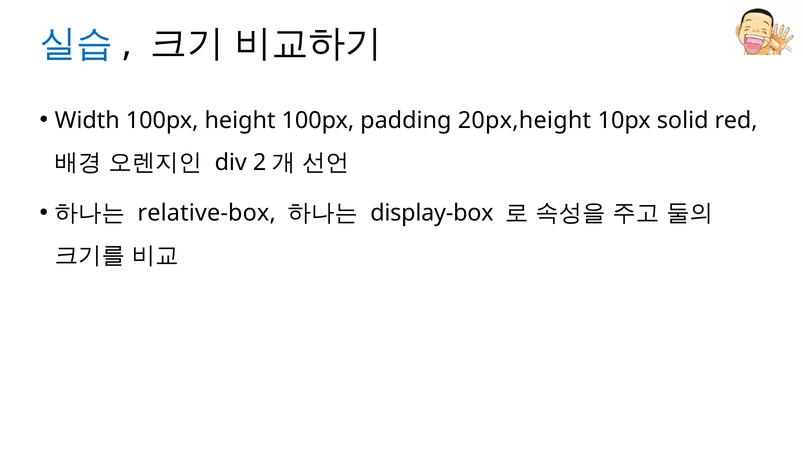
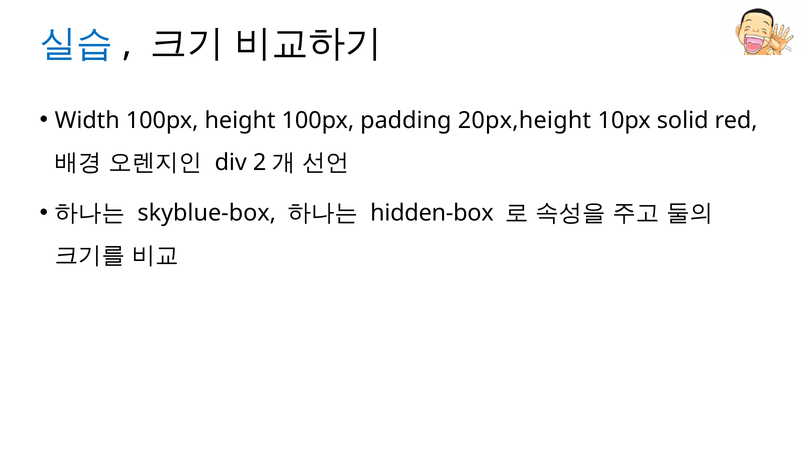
relative-box: relative-box -> skyblue-box
display-box: display-box -> hidden-box
